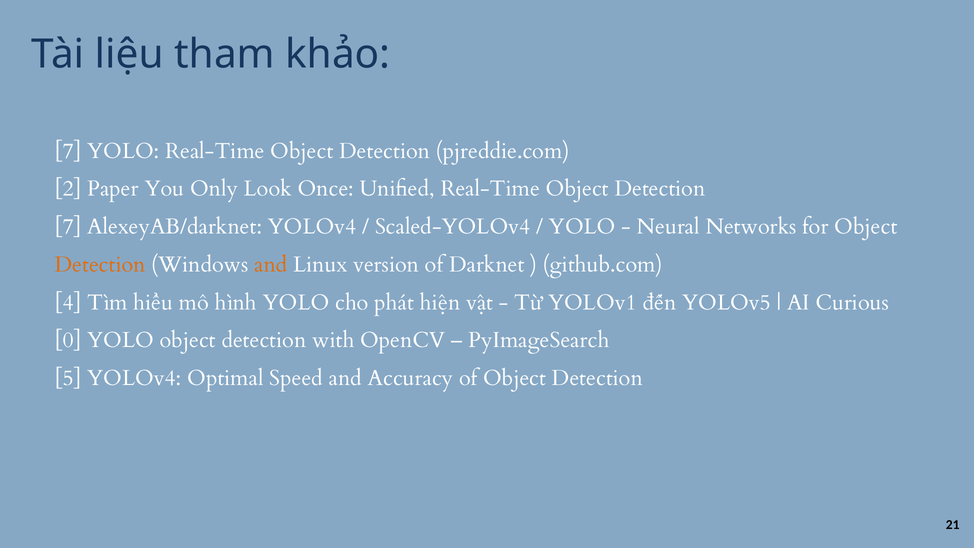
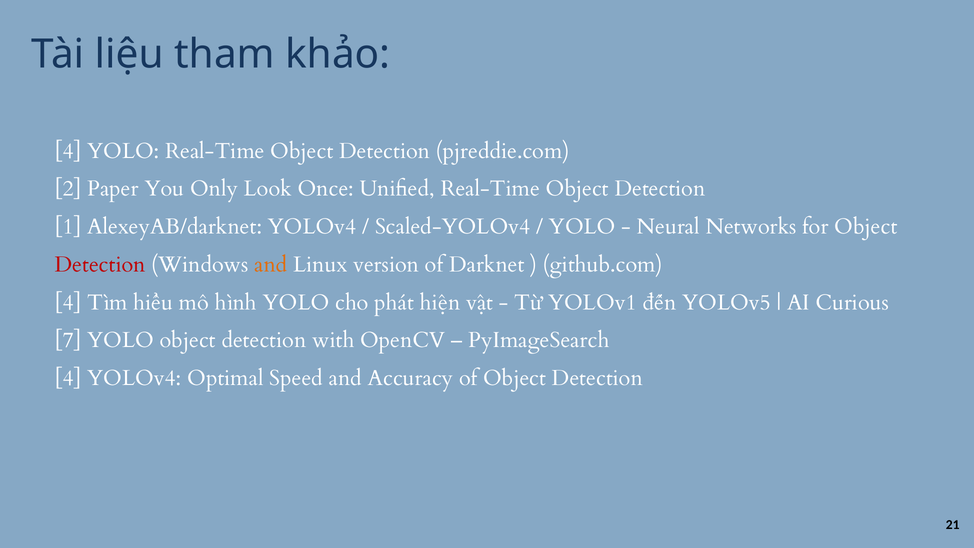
7 at (68, 151): 7 -> 4
7 at (68, 227): 7 -> 1
Detection at (100, 264) colour: orange -> red
0: 0 -> 7
5 at (68, 378): 5 -> 4
